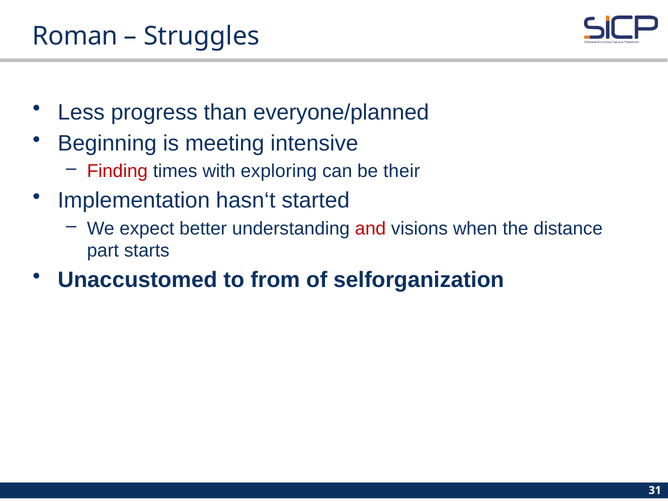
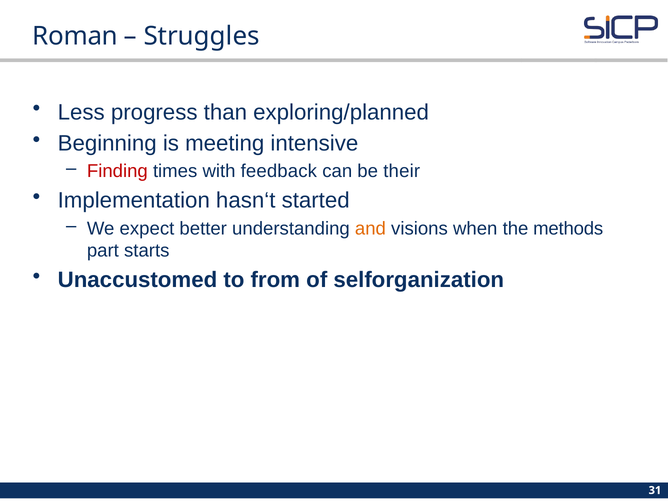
everyone/planned: everyone/planned -> exploring/planned
exploring: exploring -> feedback
and colour: red -> orange
distance: distance -> methods
